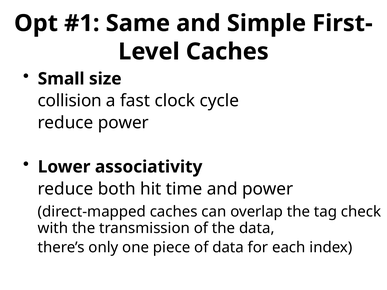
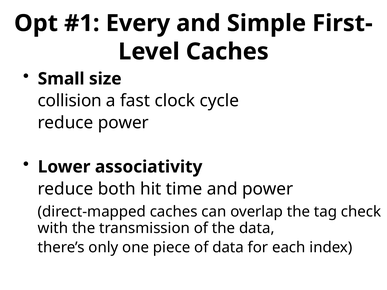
Same: Same -> Every
